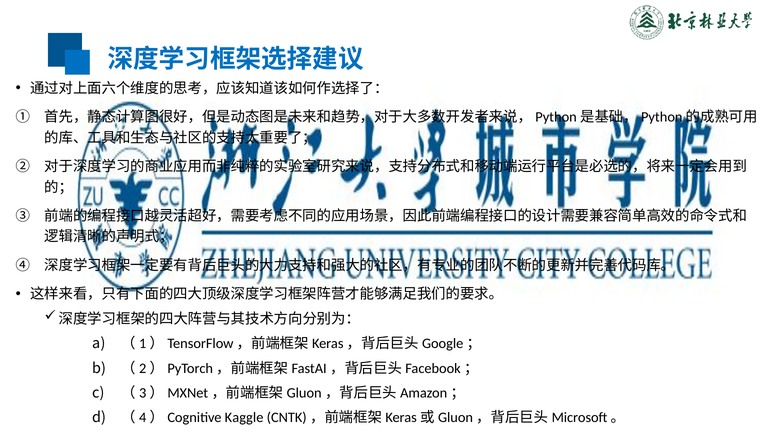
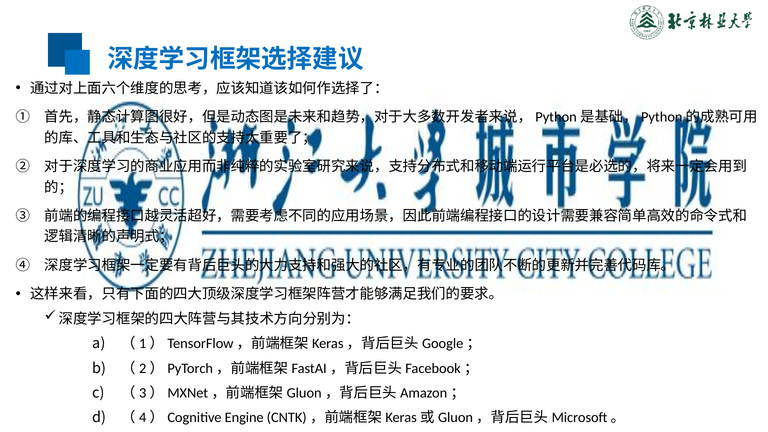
Kaggle: Kaggle -> Engine
